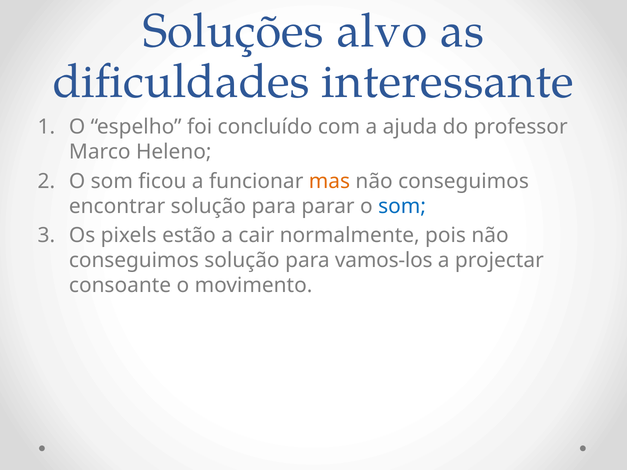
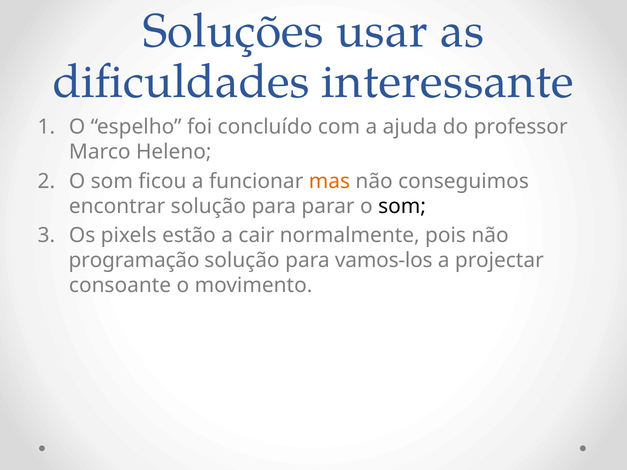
alvo: alvo -> usar
som at (402, 206) colour: blue -> black
conseguimos at (134, 261): conseguimos -> programação
